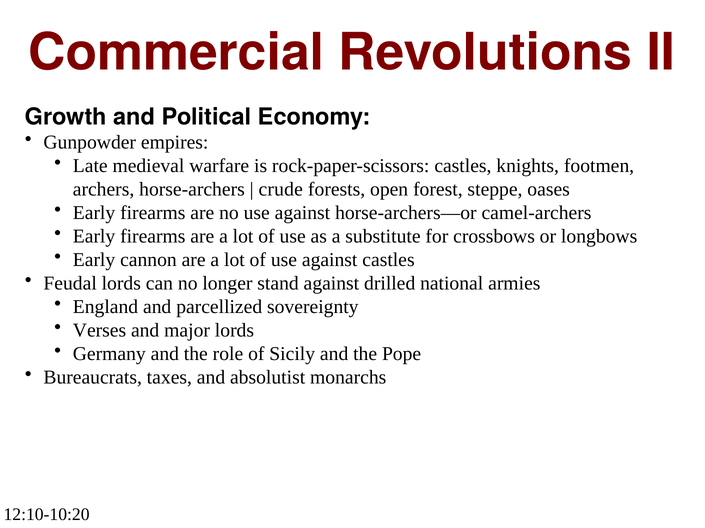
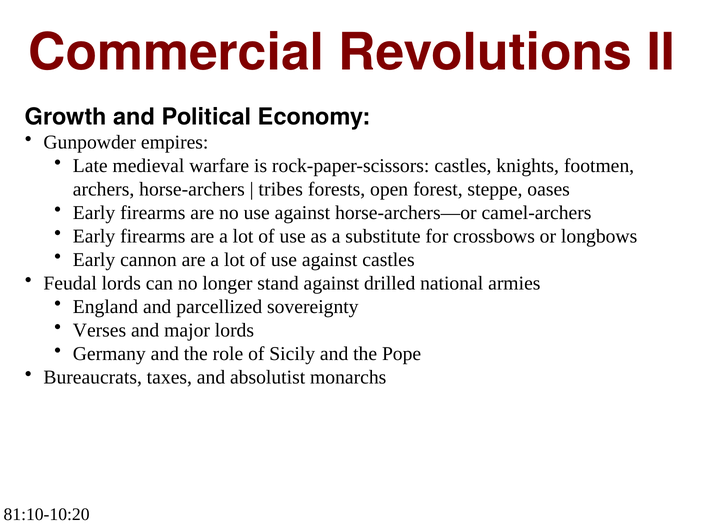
crude: crude -> tribes
12:10-10:20: 12:10-10:20 -> 81:10-10:20
